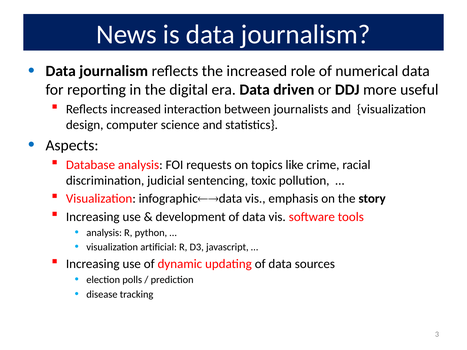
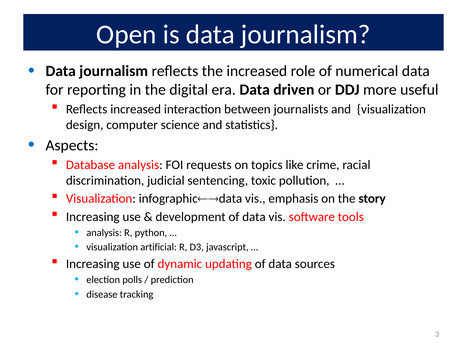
News: News -> Open
